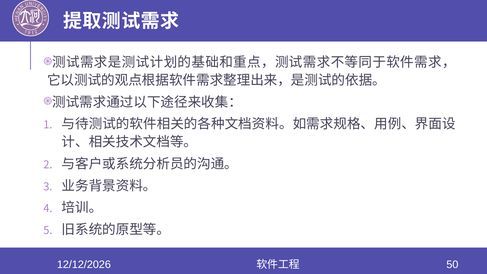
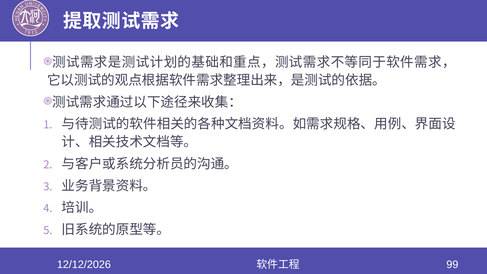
50: 50 -> 99
